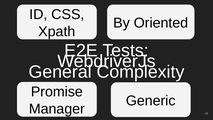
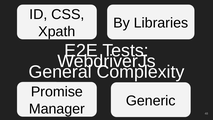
Oriented: Oriented -> Libraries
